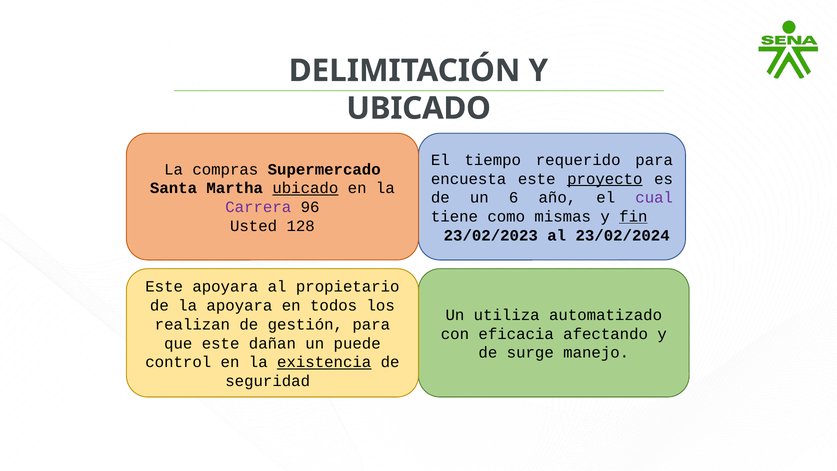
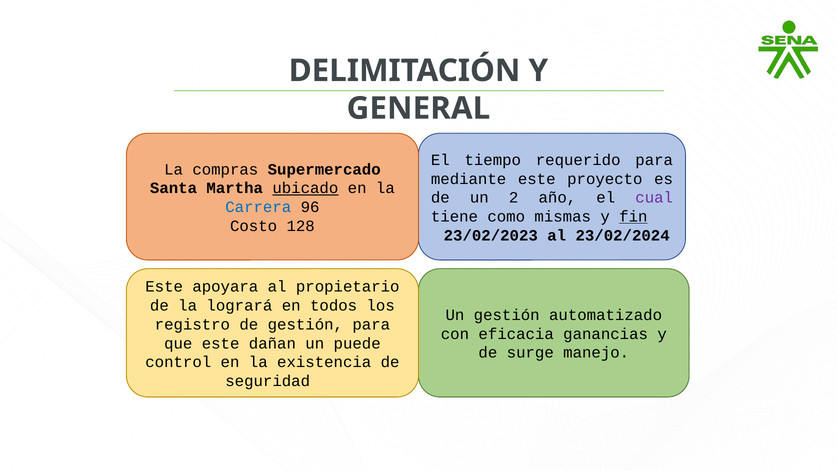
UBICADO at (419, 108): UBICADO -> GENERAL
encuesta: encuesta -> mediante
proyecto underline: present -> none
6: 6 -> 2
Carrera colour: purple -> blue
Usted: Usted -> Costo
la apoyara: apoyara -> logrará
Un utiliza: utiliza -> gestión
realizan: realizan -> registro
afectando: afectando -> ganancias
existencia underline: present -> none
